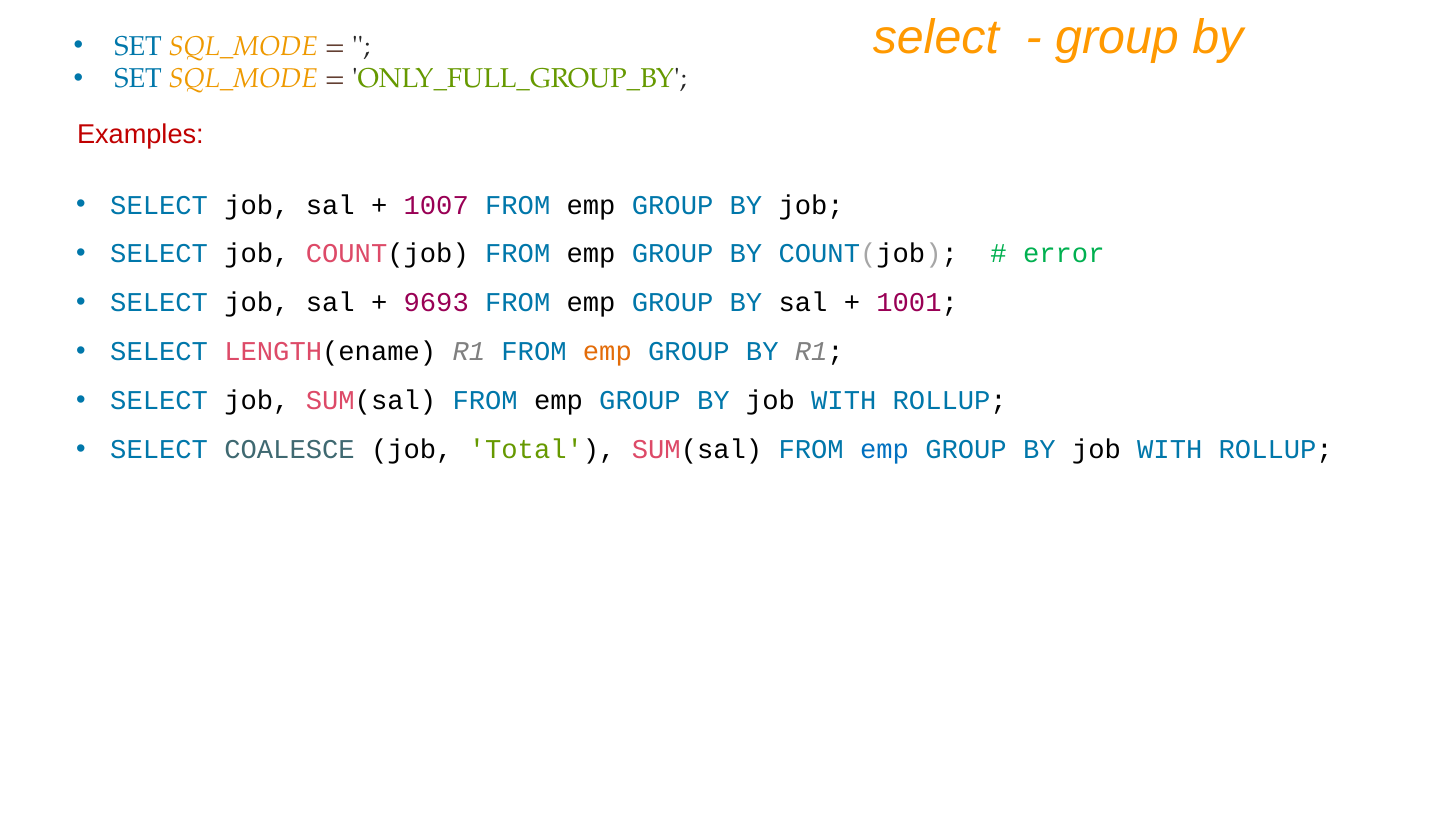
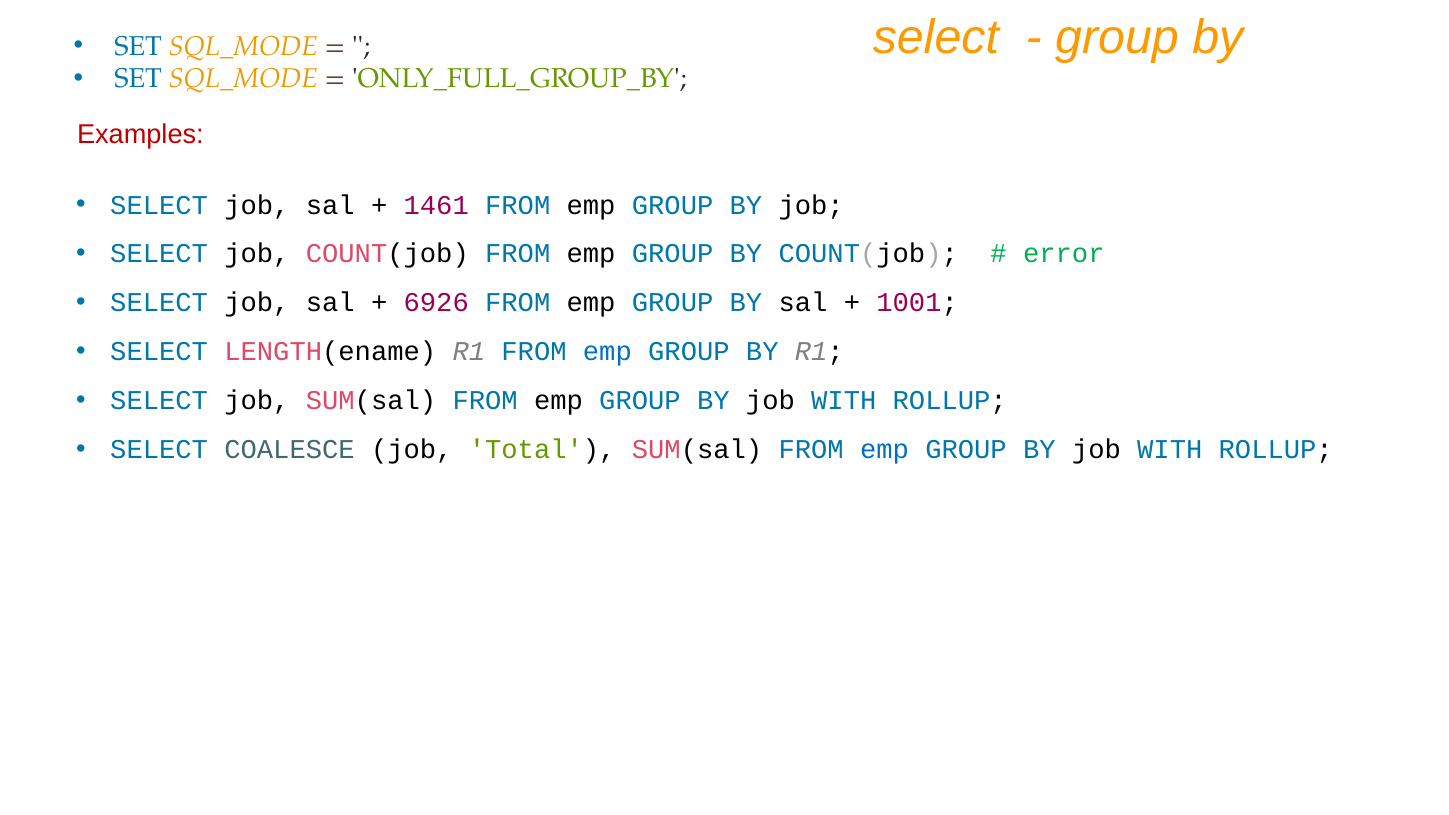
1007: 1007 -> 1461
9693: 9693 -> 6926
emp at (607, 352) colour: orange -> blue
